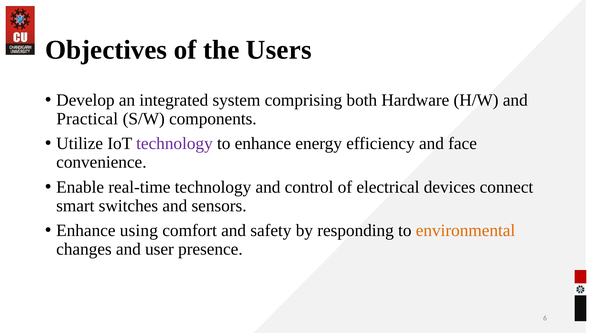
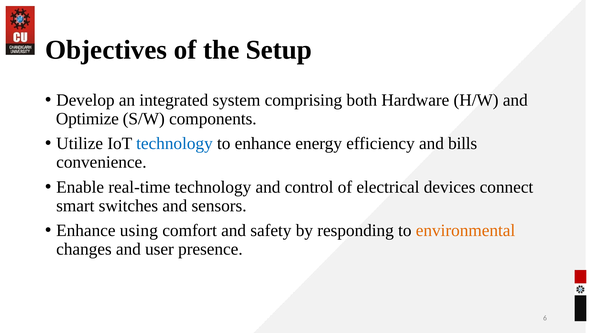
Users: Users -> Setup
Practical: Practical -> Optimize
technology at (174, 144) colour: purple -> blue
face: face -> bills
